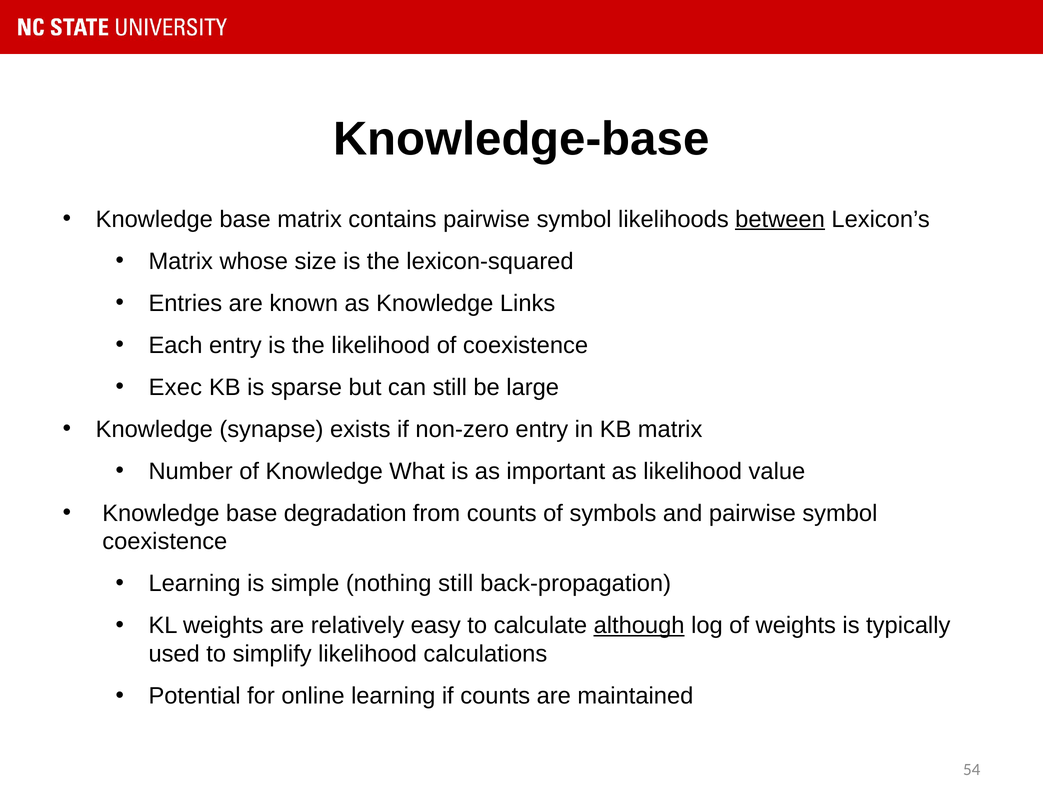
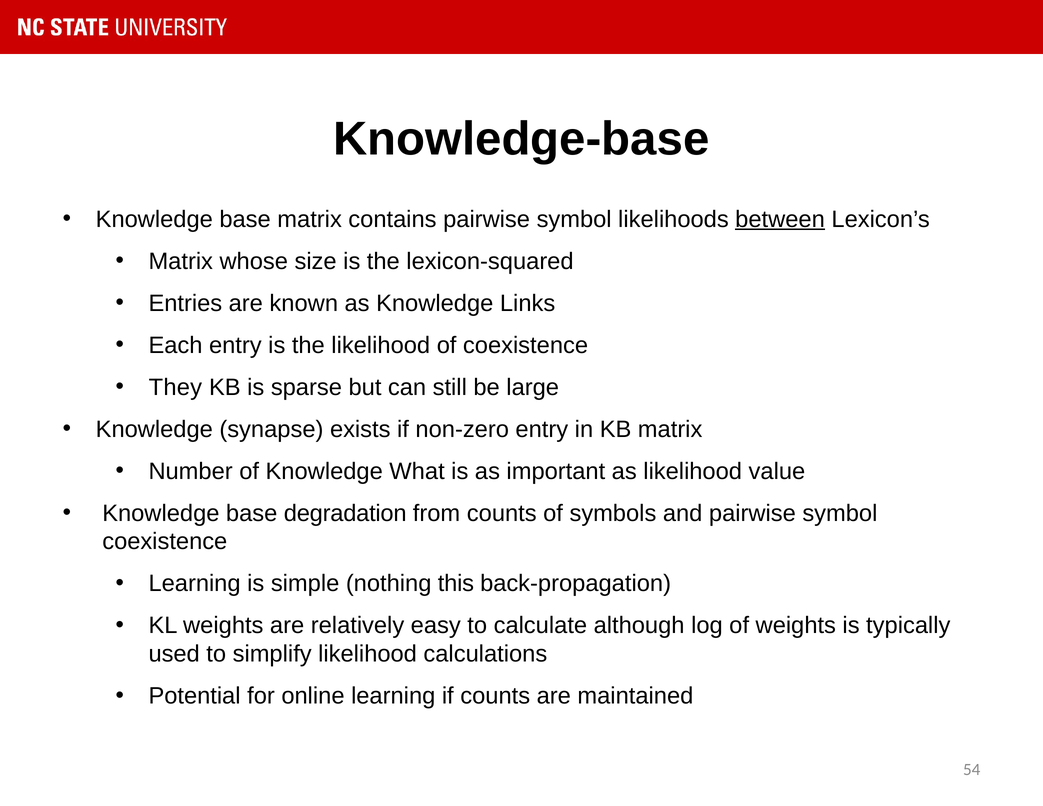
Exec: Exec -> They
nothing still: still -> this
although underline: present -> none
